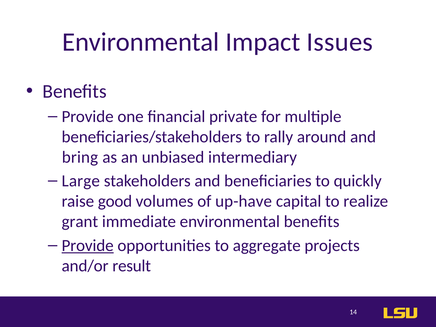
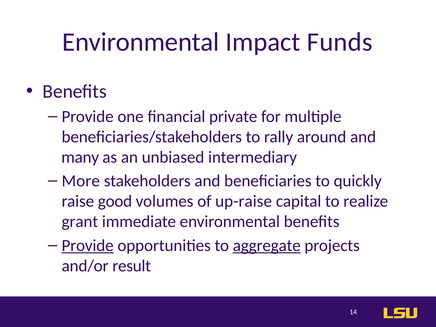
Issues: Issues -> Funds
bring: bring -> many
Large: Large -> More
up-have: up-have -> up-raise
aggregate underline: none -> present
